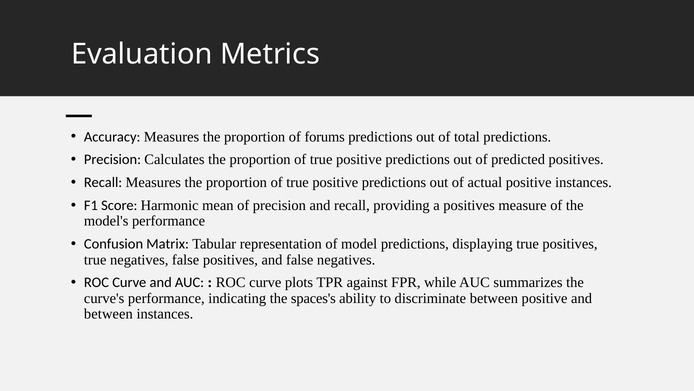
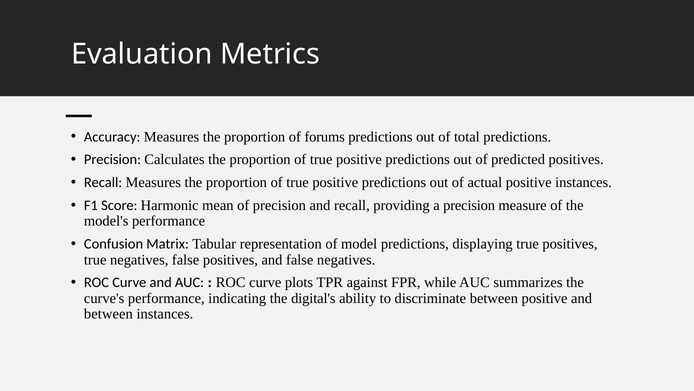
a positives: positives -> precision
spaces's: spaces's -> digital's
